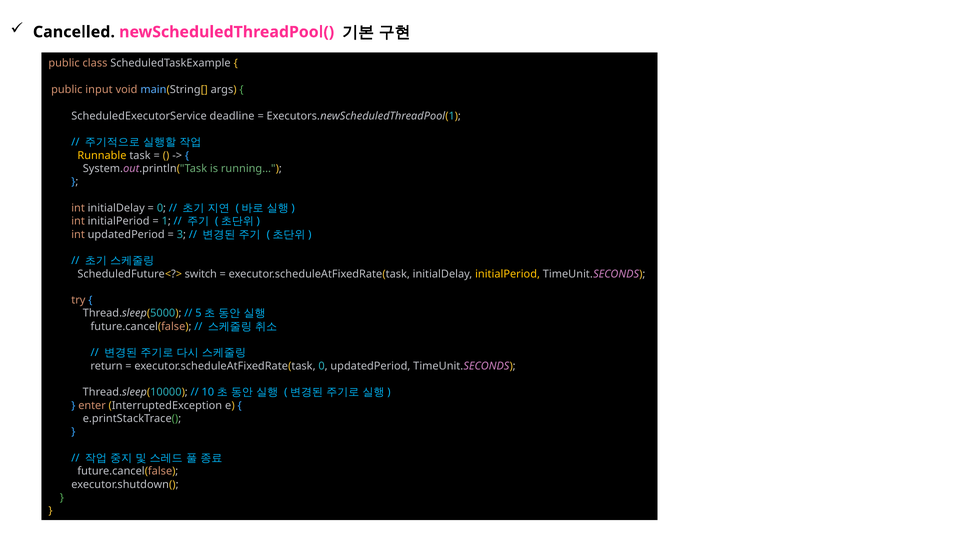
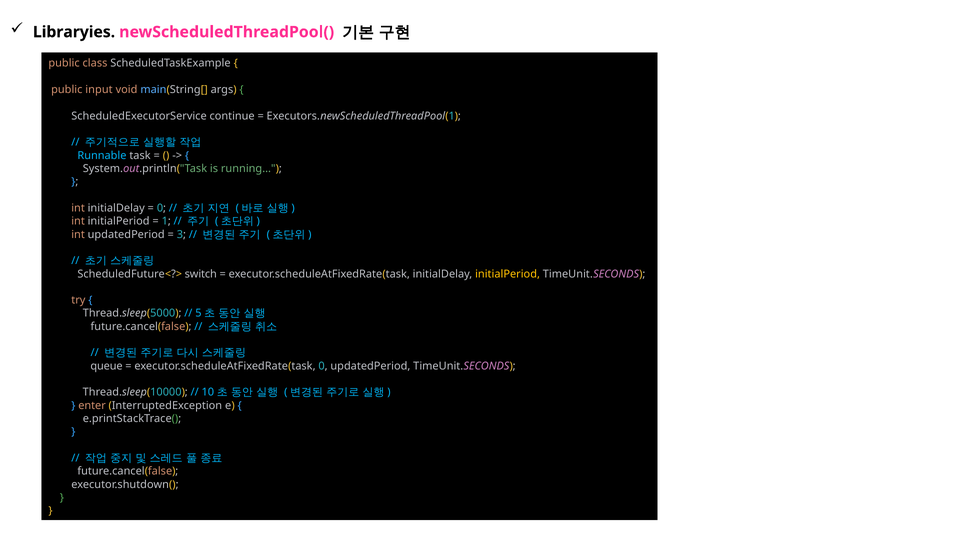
Cancelled: Cancelled -> Libraryies
deadline: deadline -> continue
Runnable colour: yellow -> light blue
return: return -> queue
